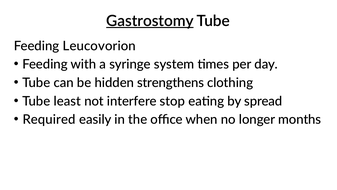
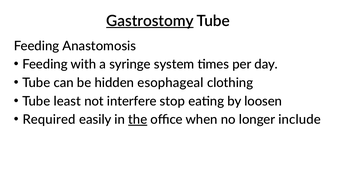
Leucovorion: Leucovorion -> Anastomosis
strengthens: strengthens -> esophageal
spread: spread -> loosen
the underline: none -> present
months: months -> include
